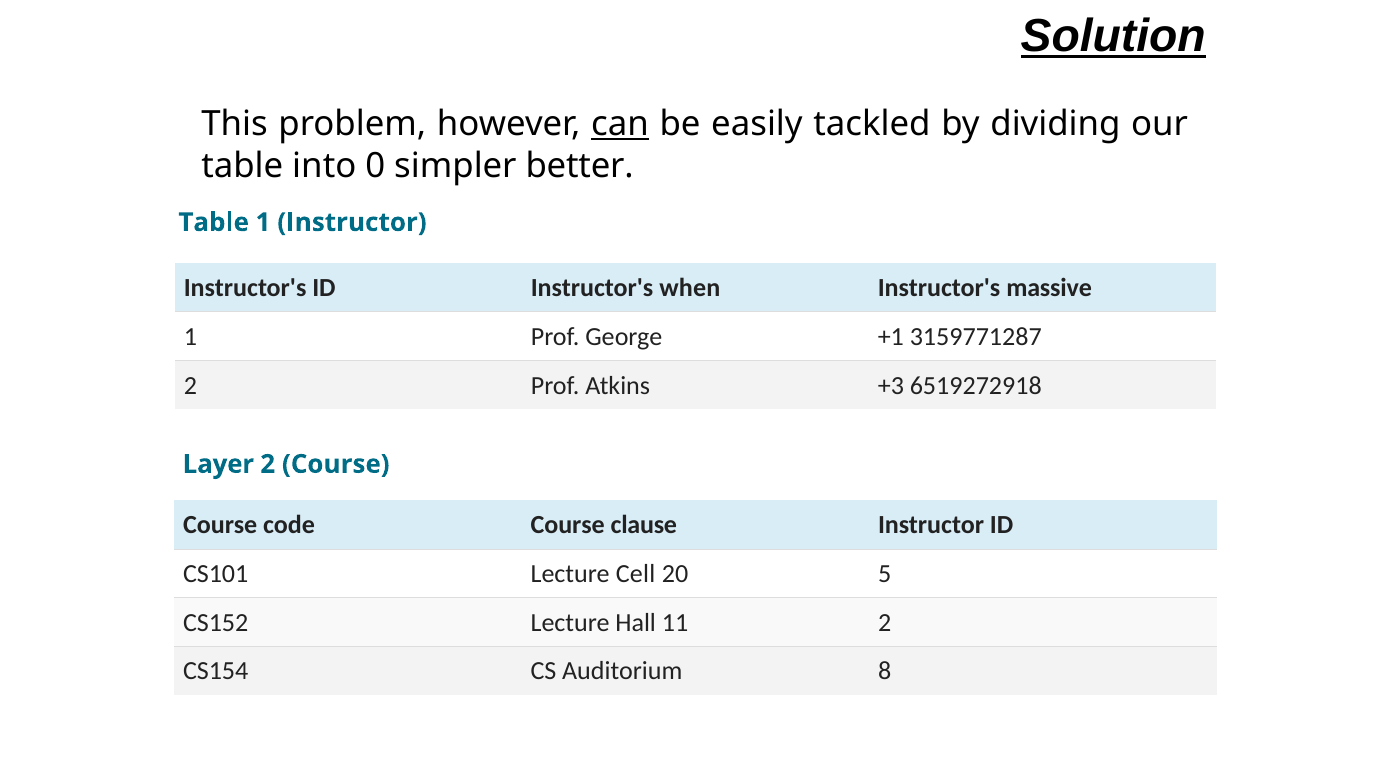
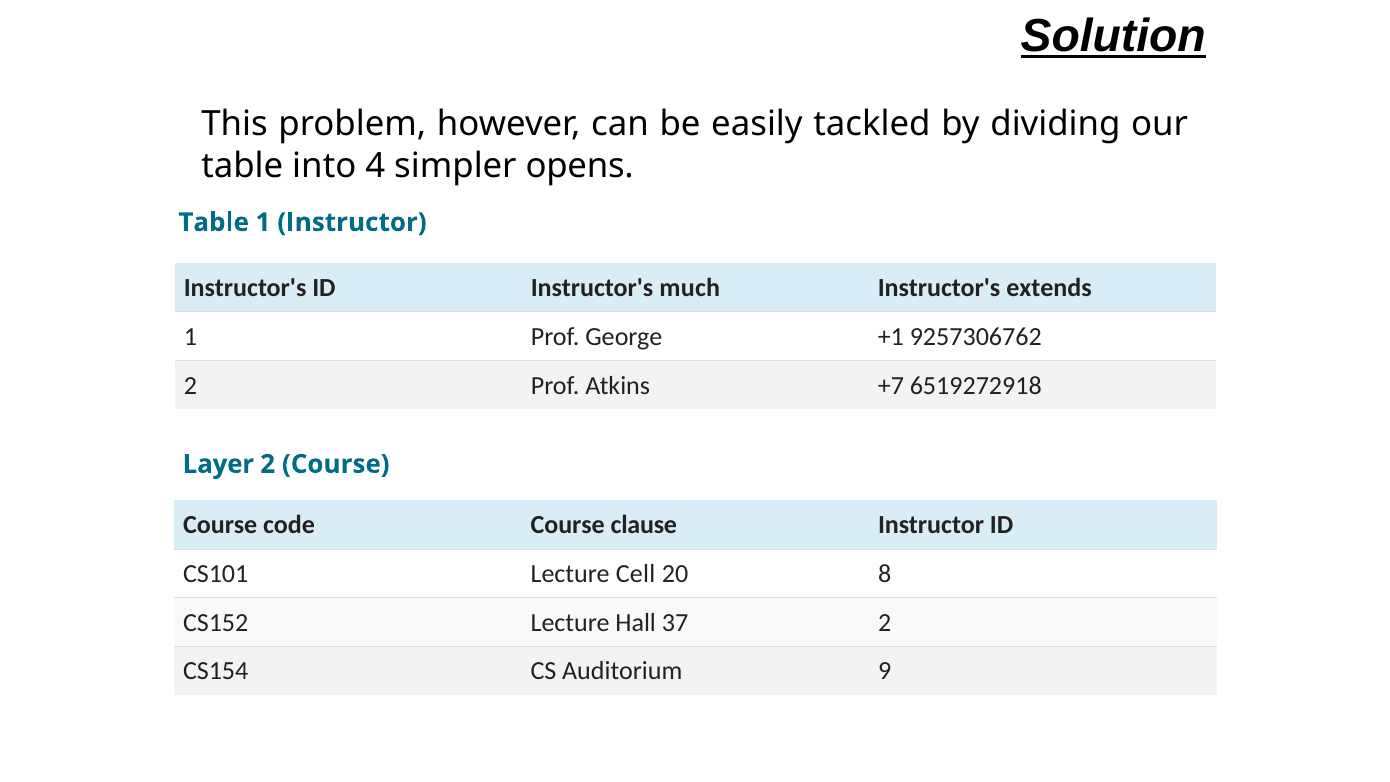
can underline: present -> none
0: 0 -> 4
better: better -> opens
when: when -> much
massive: massive -> extends
3159771287: 3159771287 -> 9257306762
+3: +3 -> +7
5: 5 -> 8
11: 11 -> 37
8: 8 -> 9
